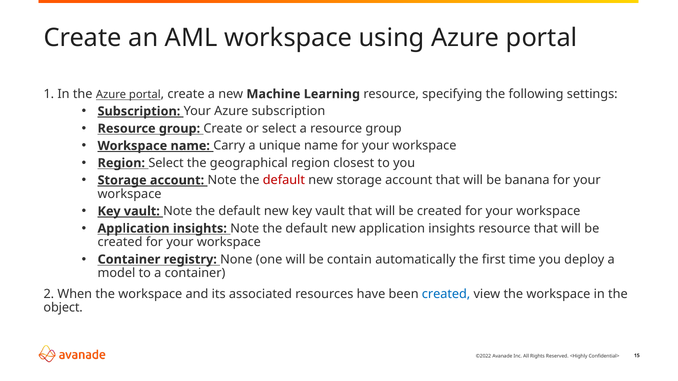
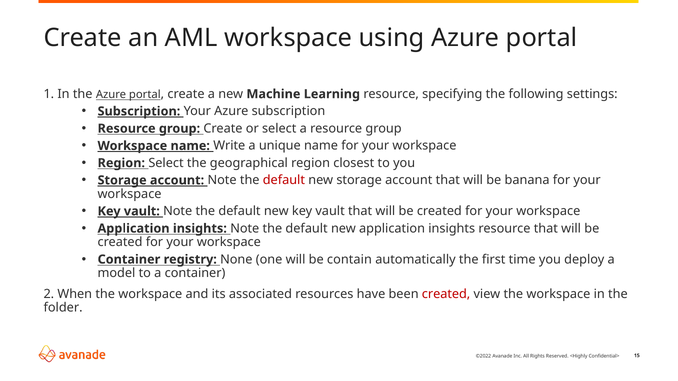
Carry: Carry -> Write
created at (446, 294) colour: blue -> red
object: object -> folder
